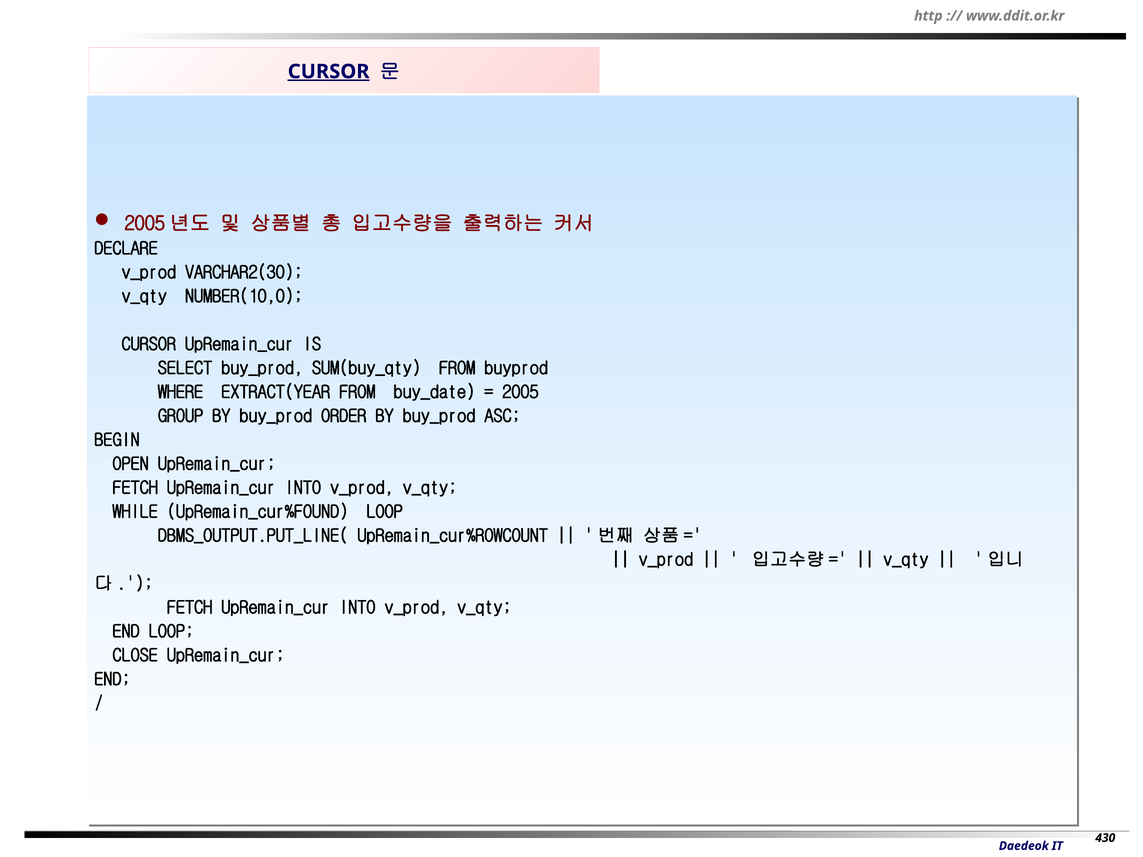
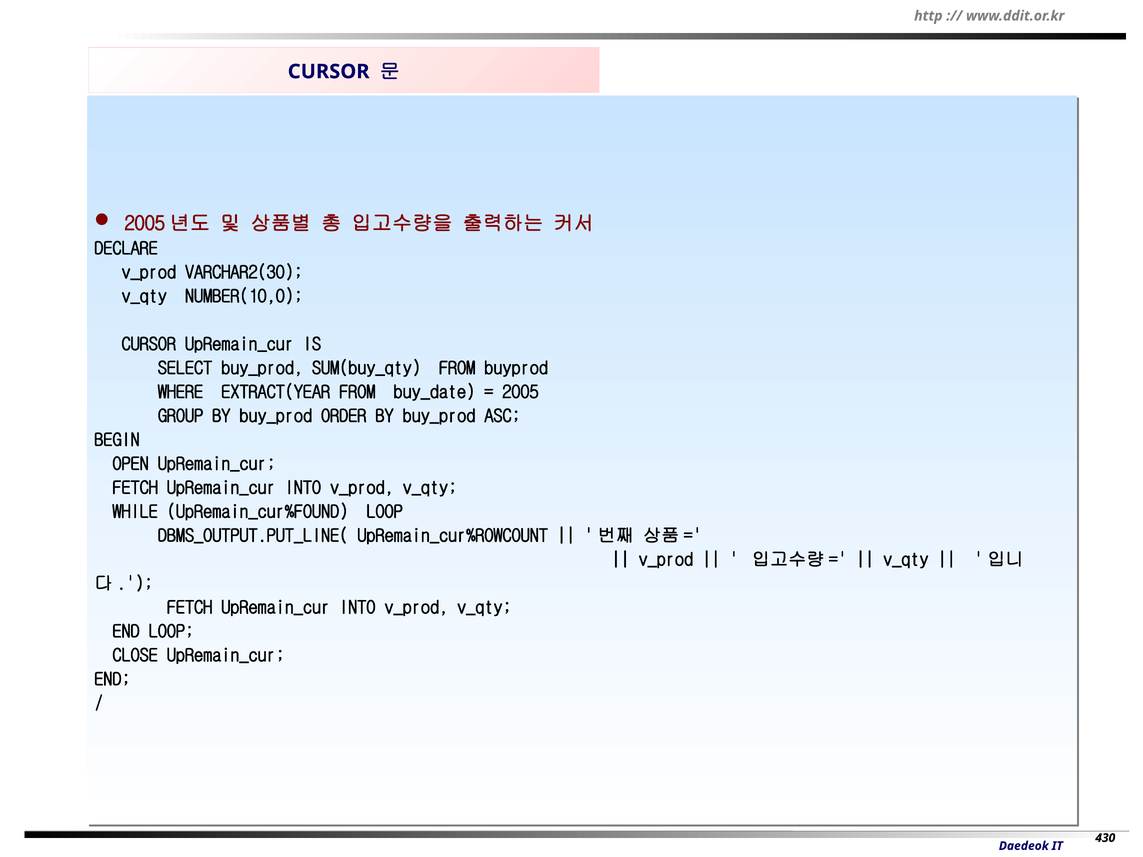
CURSOR at (329, 72) underline: present -> none
